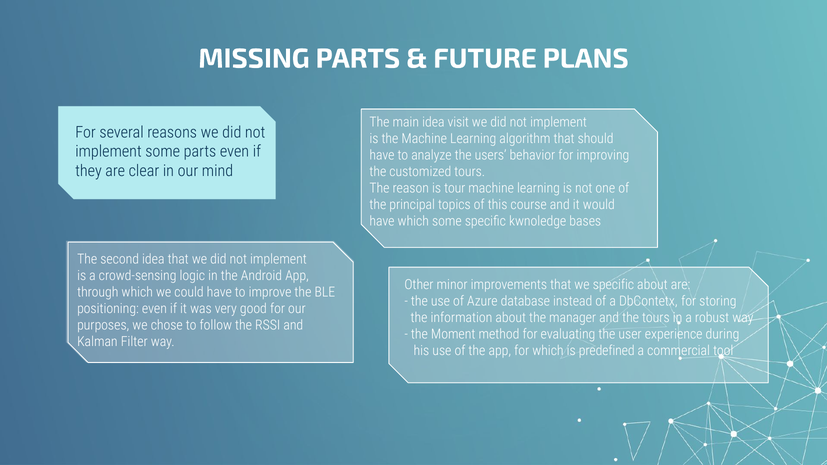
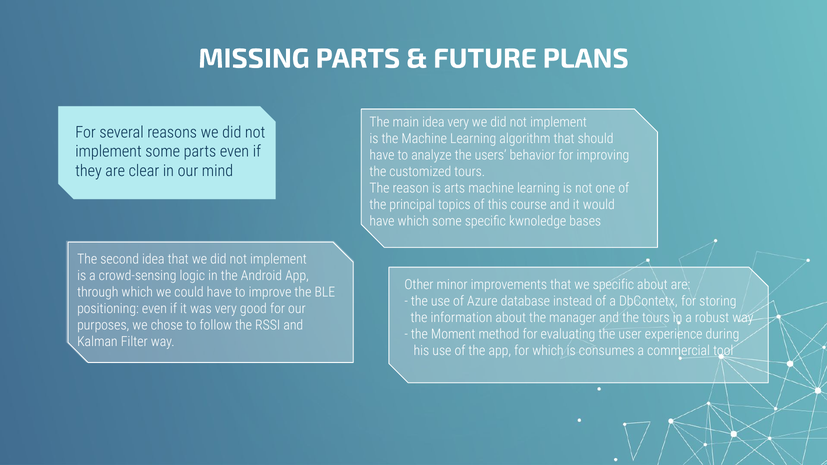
idea visit: visit -> very
tour: tour -> arts
predefined: predefined -> consumes
